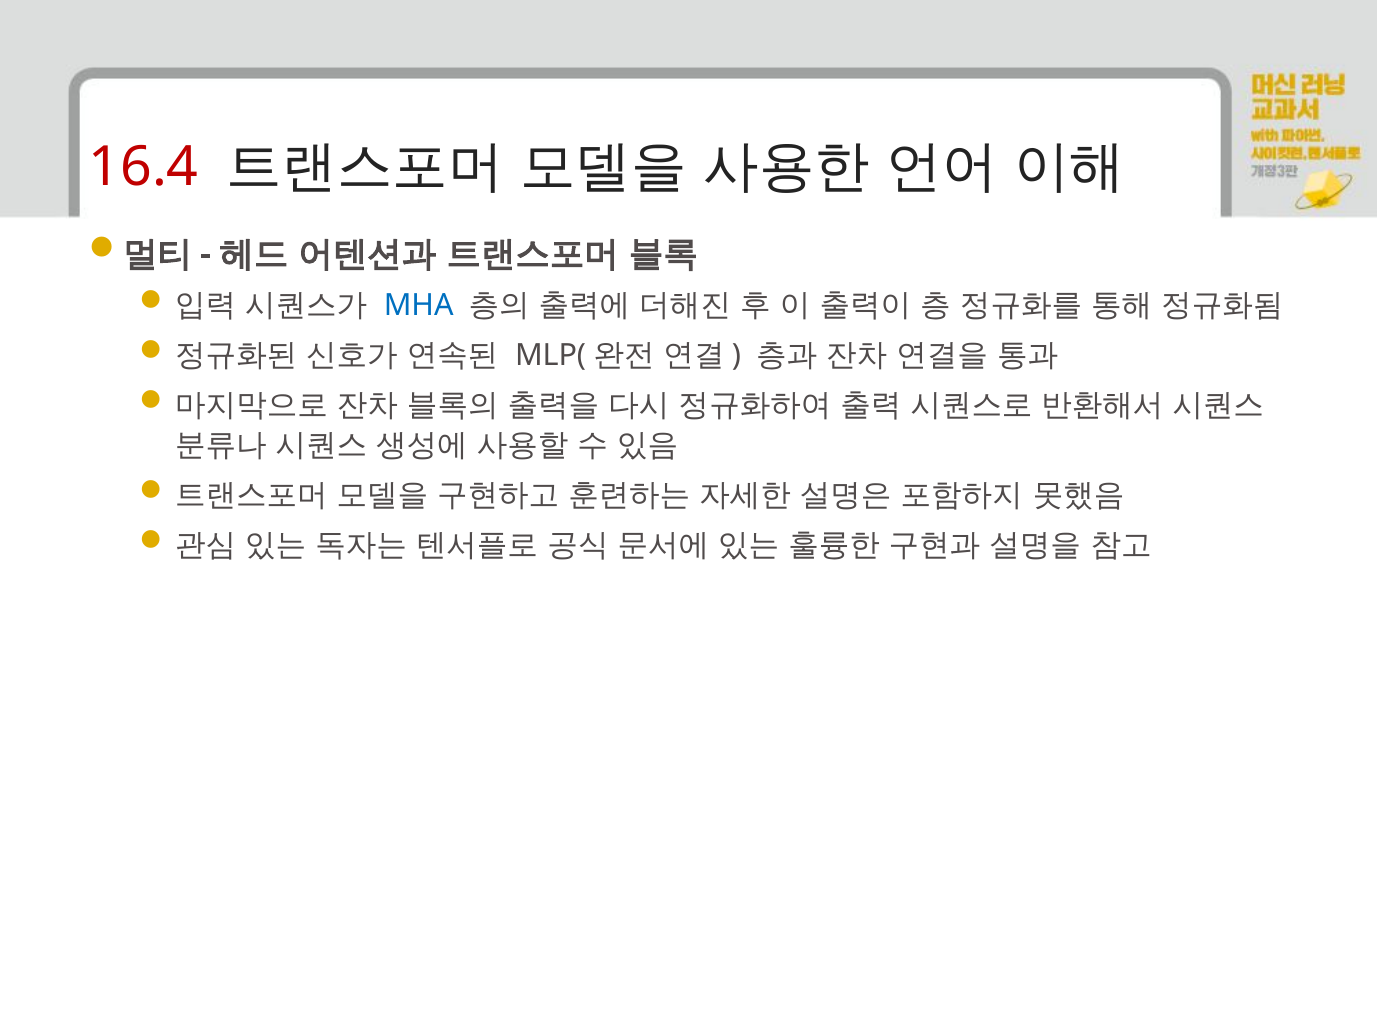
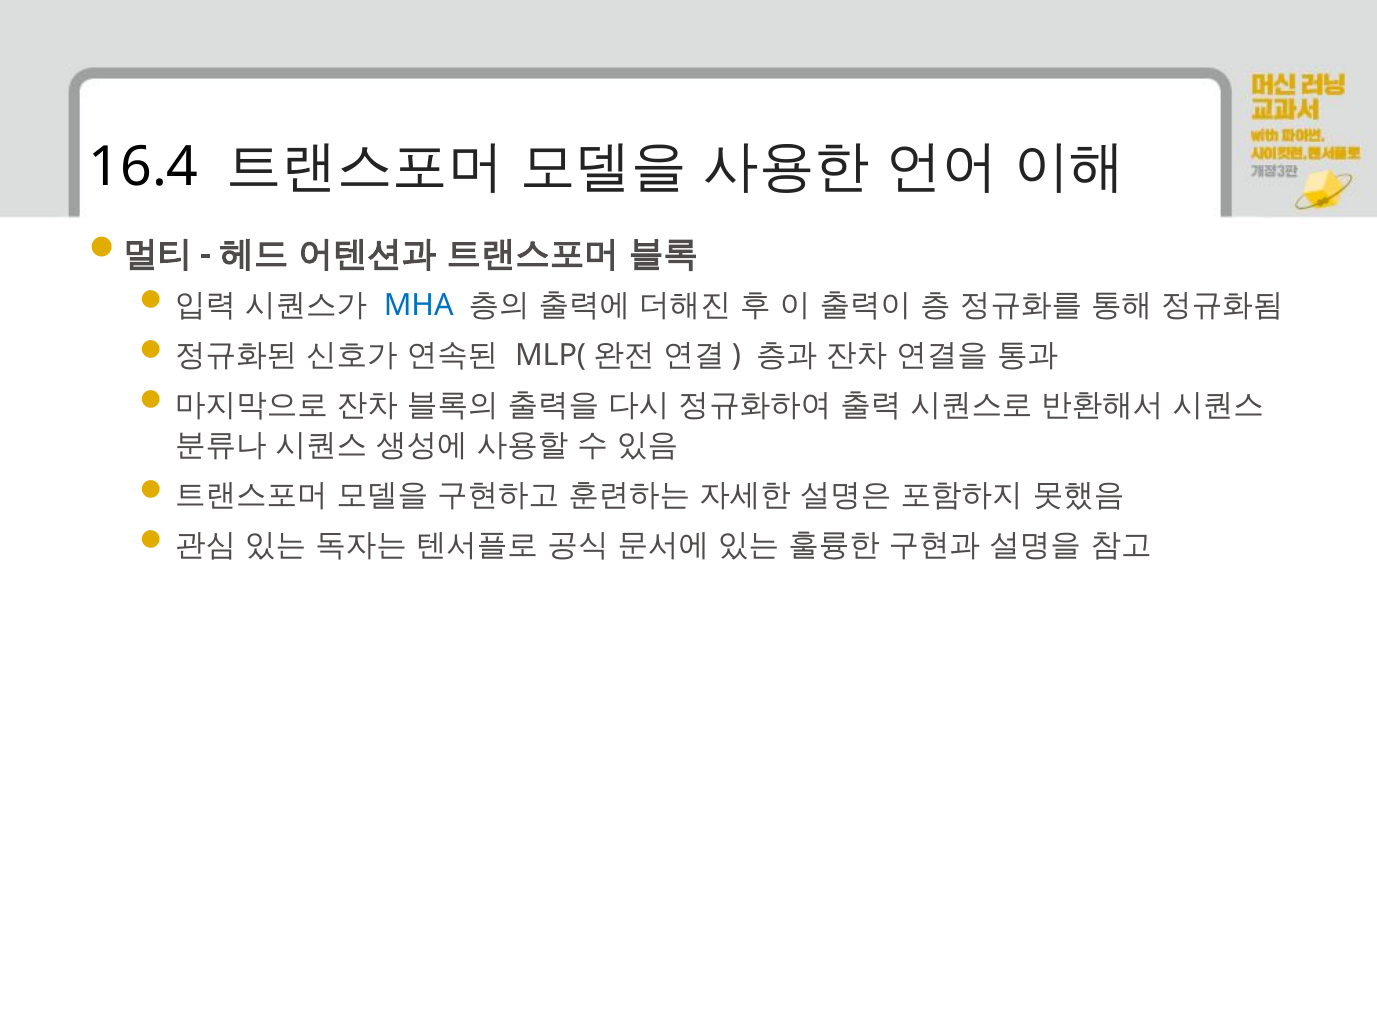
16.4 colour: red -> black
